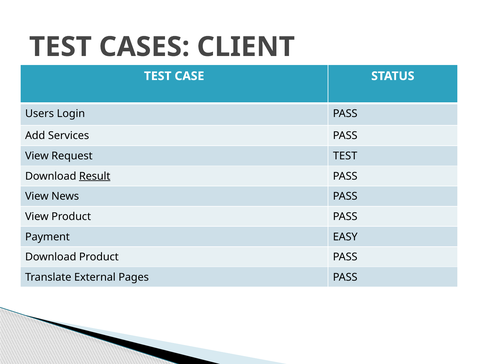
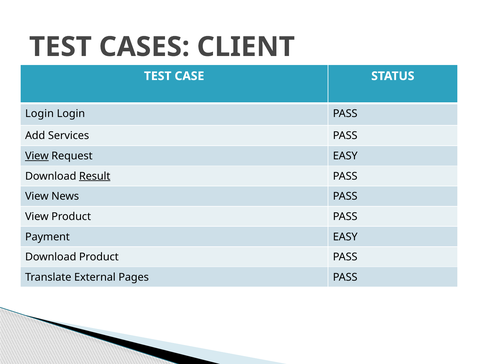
Users at (40, 114): Users -> Login
View at (37, 156) underline: none -> present
Request TEST: TEST -> EASY
